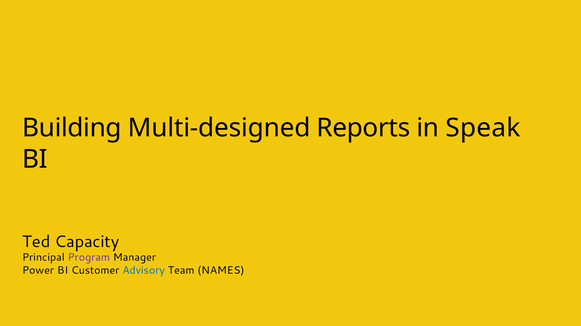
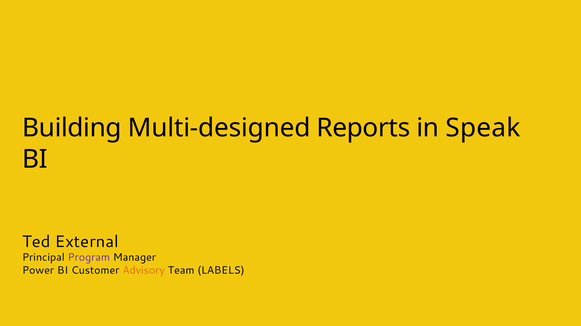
Capacity: Capacity -> External
Advisory colour: blue -> orange
NAMES: NAMES -> LABELS
